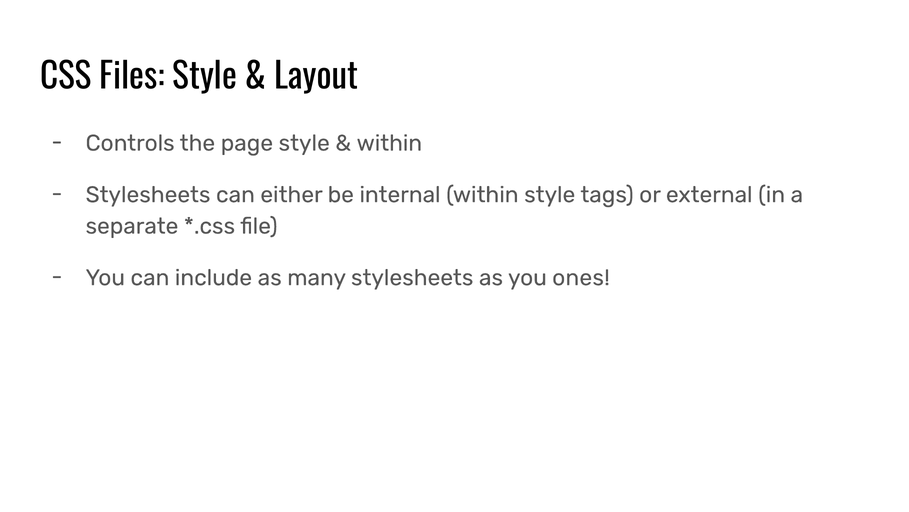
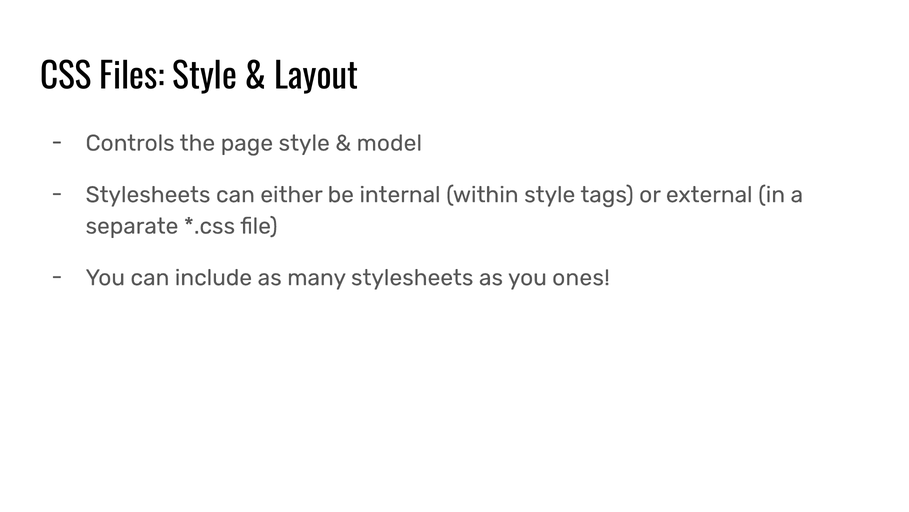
within at (389, 143): within -> model
